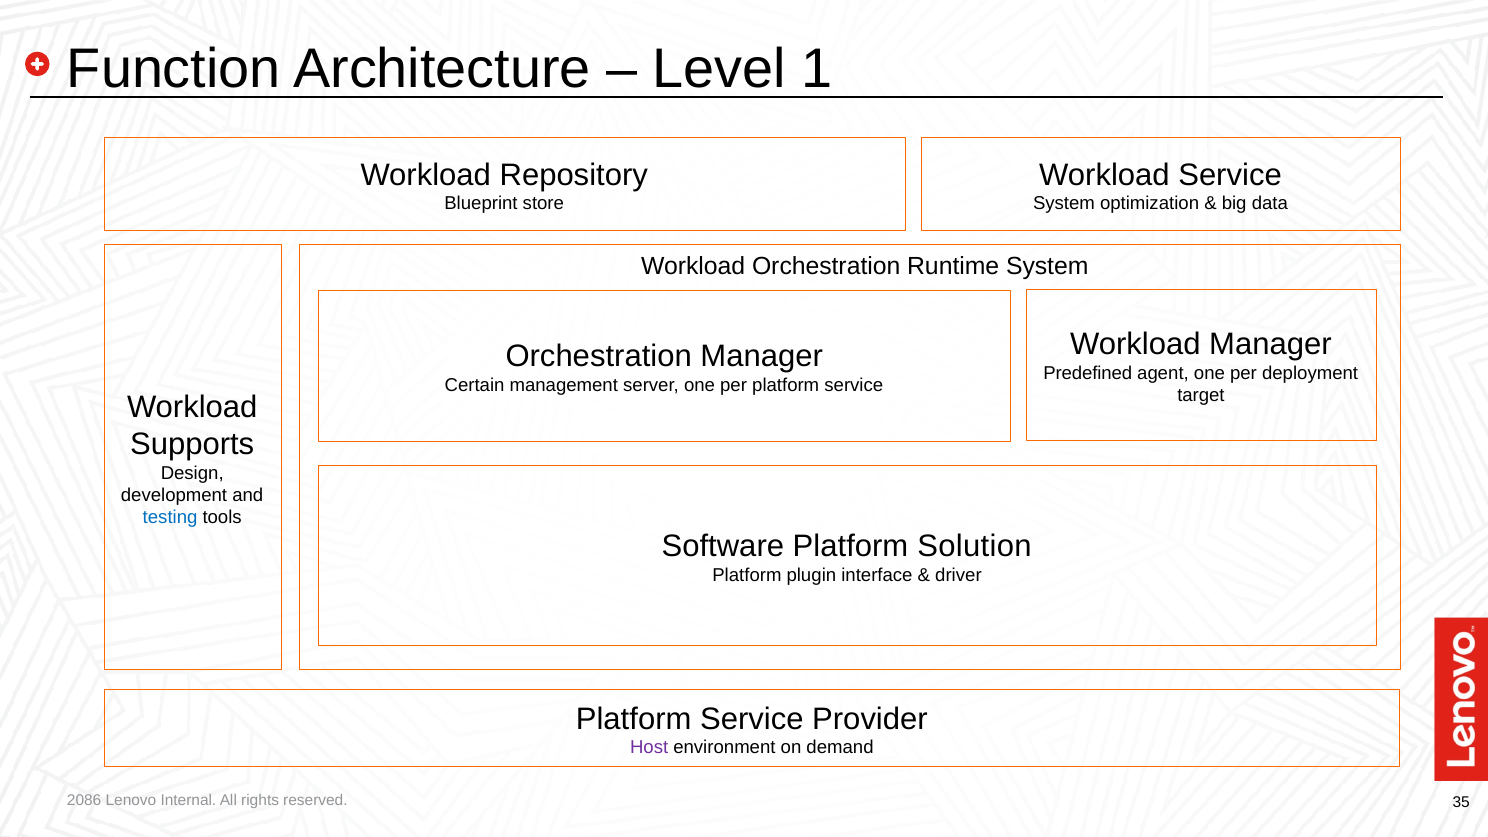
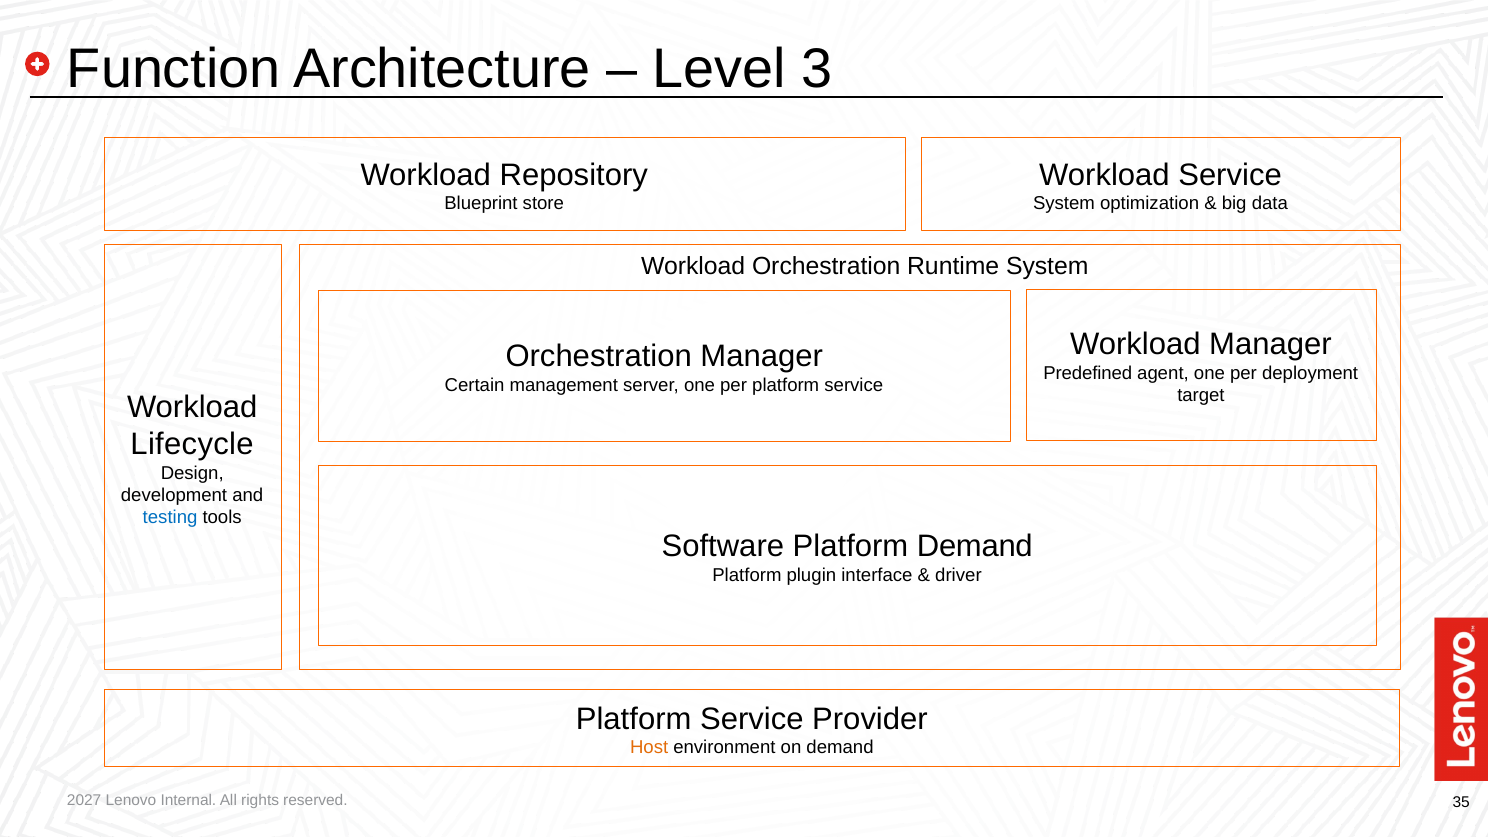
1: 1 -> 3
Supports: Supports -> Lifecycle
Platform Solution: Solution -> Demand
Host colour: purple -> orange
2086: 2086 -> 2027
